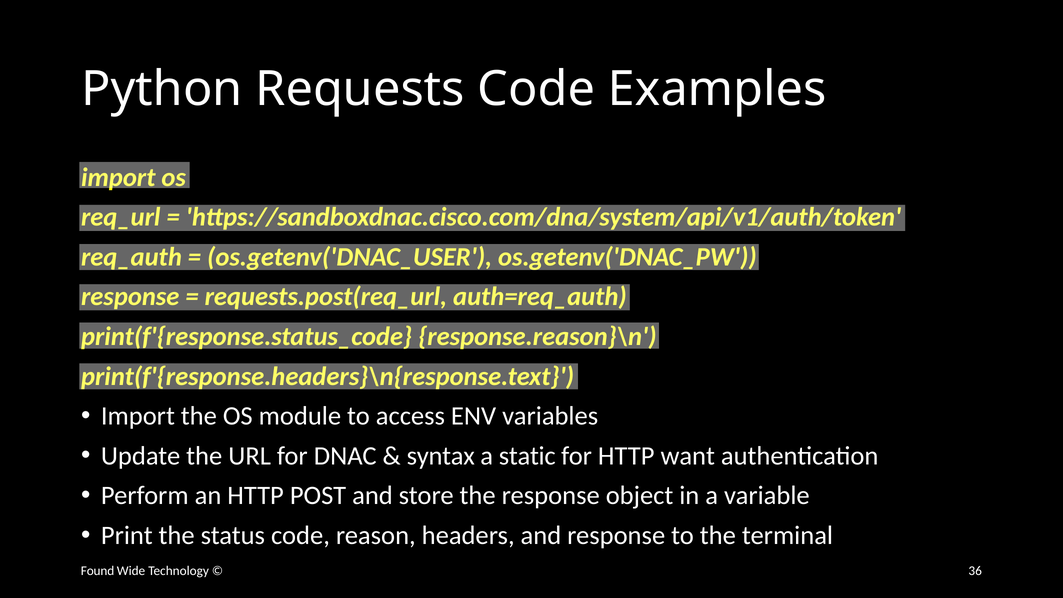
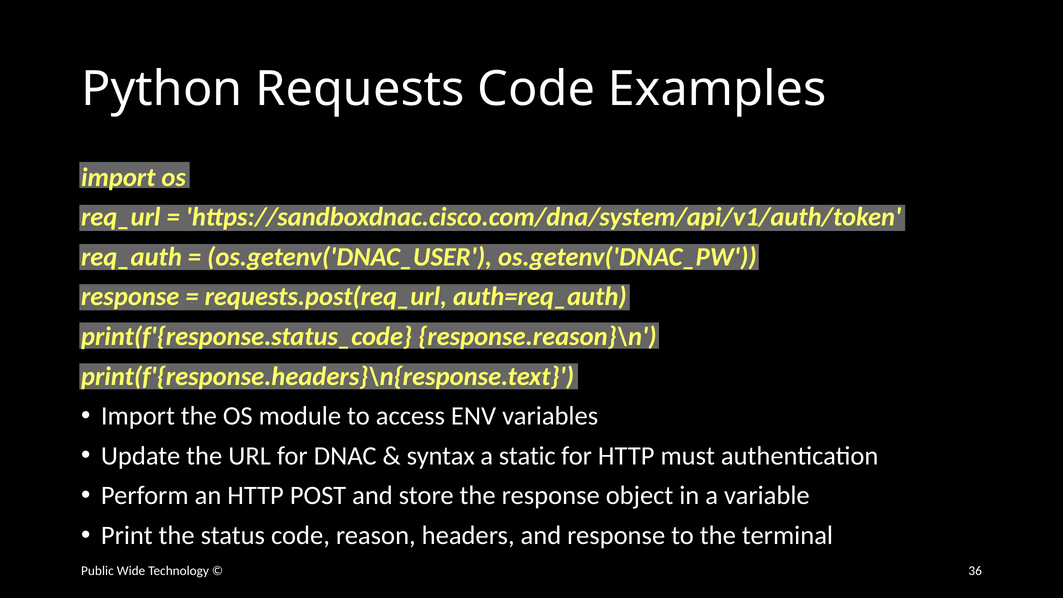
want: want -> must
Found: Found -> Public
